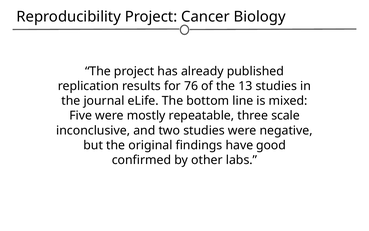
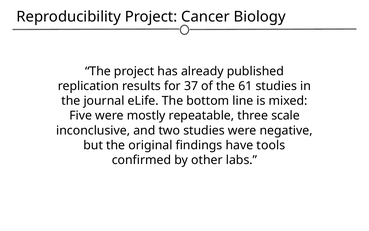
76: 76 -> 37
13: 13 -> 61
good: good -> tools
